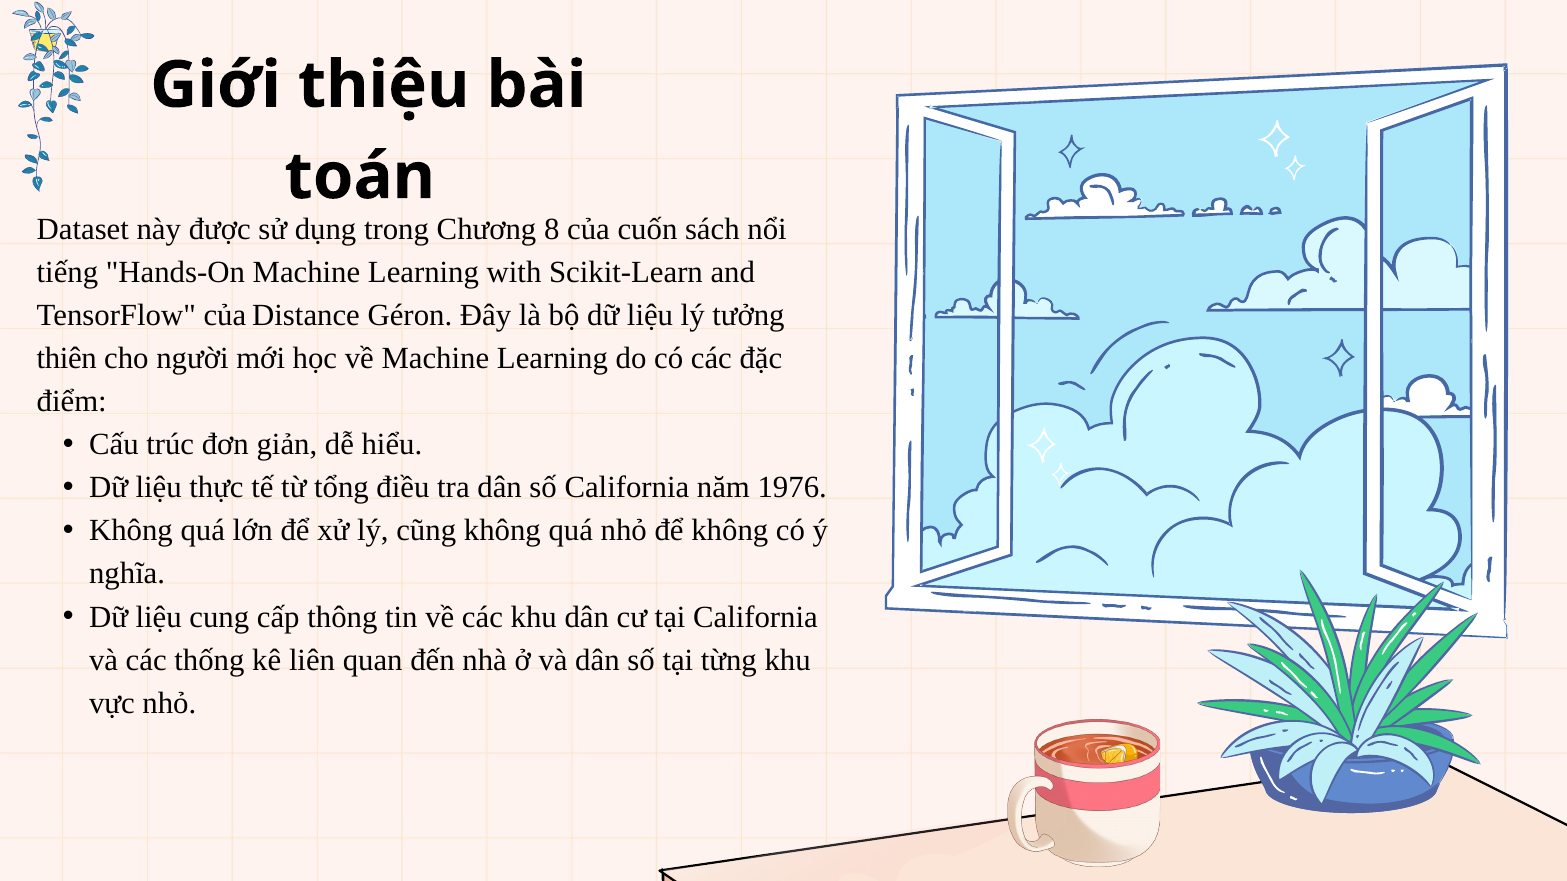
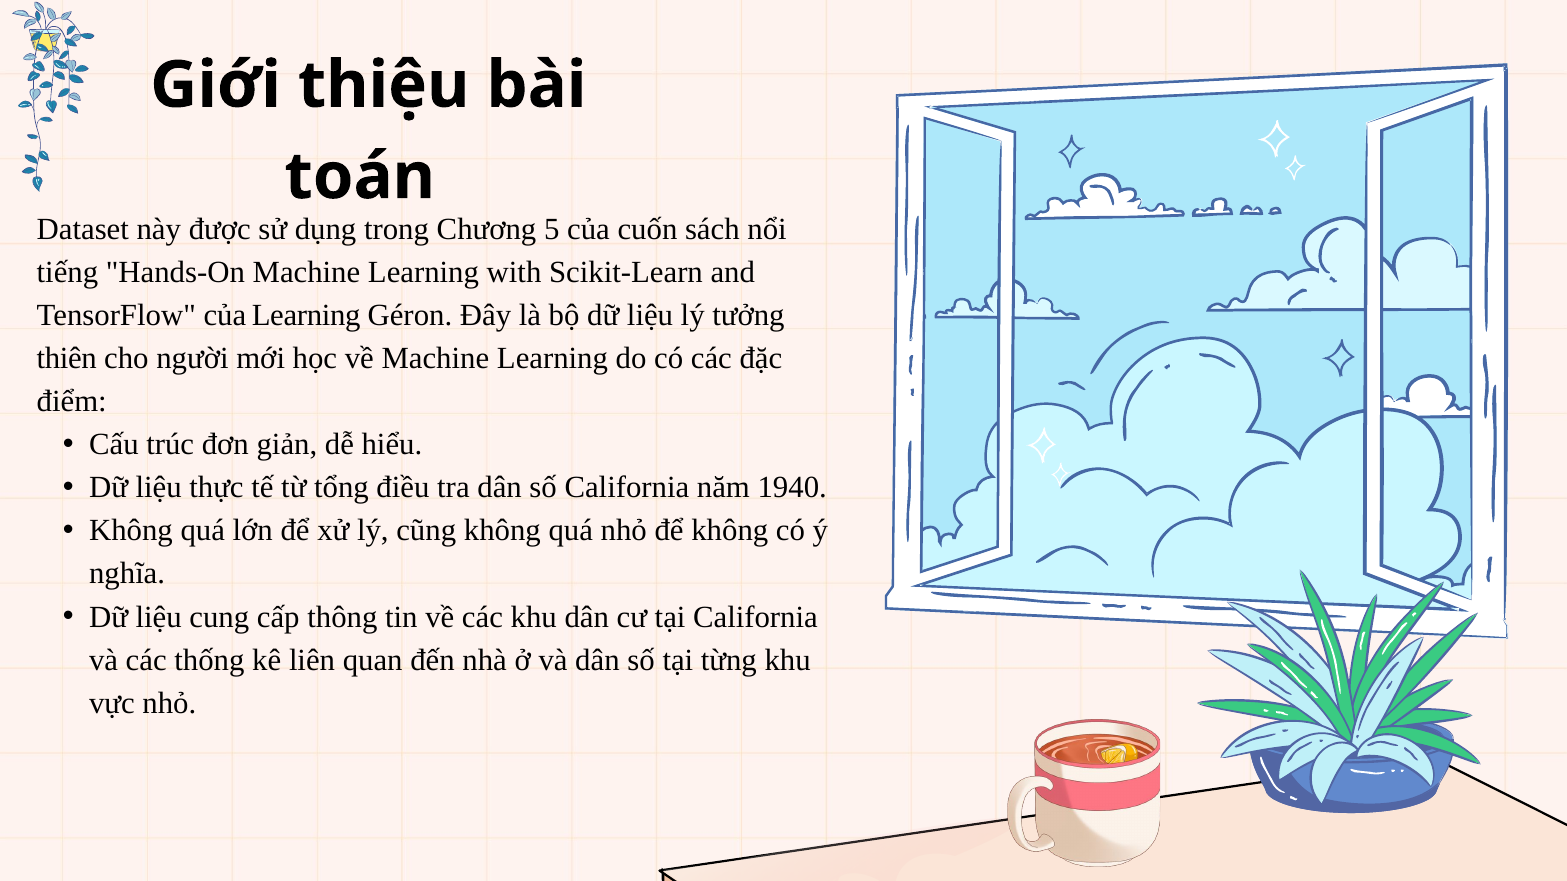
8: 8 -> 5
của Distance: Distance -> Learning
1976: 1976 -> 1940
